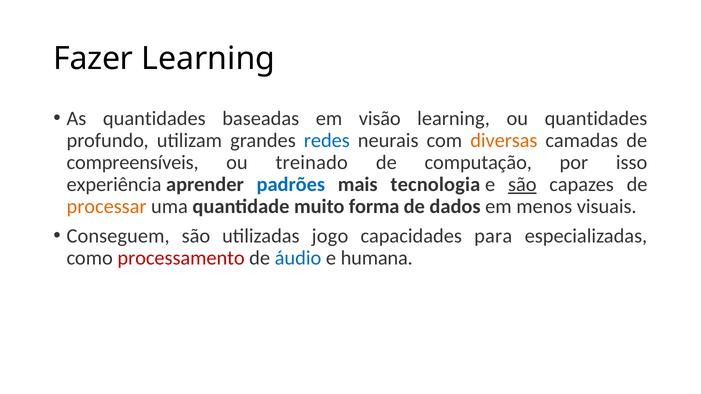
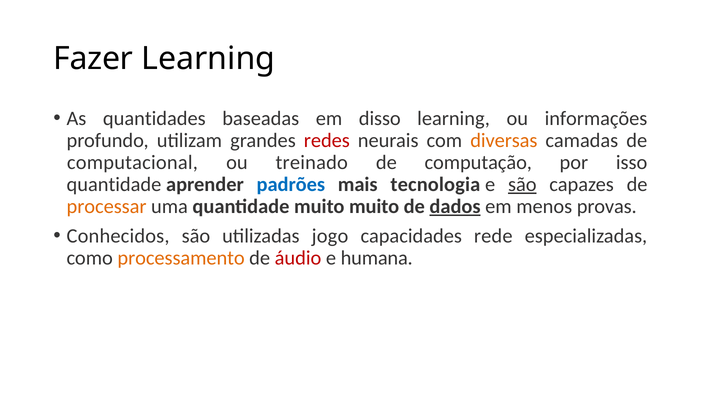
visão: visão -> disso
ou quantidades: quantidades -> informações
redes colour: blue -> red
compreensíveis: compreensíveis -> computacional
experiência at (114, 185): experiência -> quantidade
muito forma: forma -> muito
dados underline: none -> present
visuais: visuais -> provas
Conseguem: Conseguem -> Conhecidos
para: para -> rede
processamento colour: red -> orange
áudio colour: blue -> red
